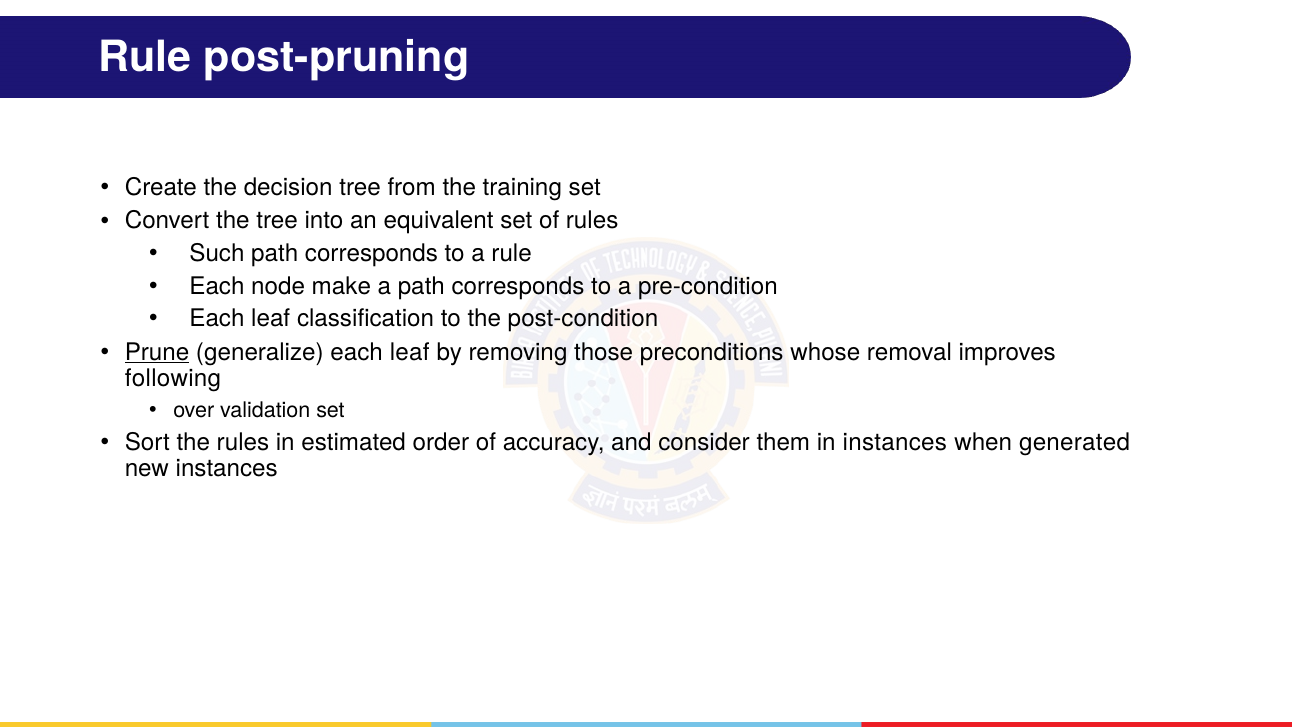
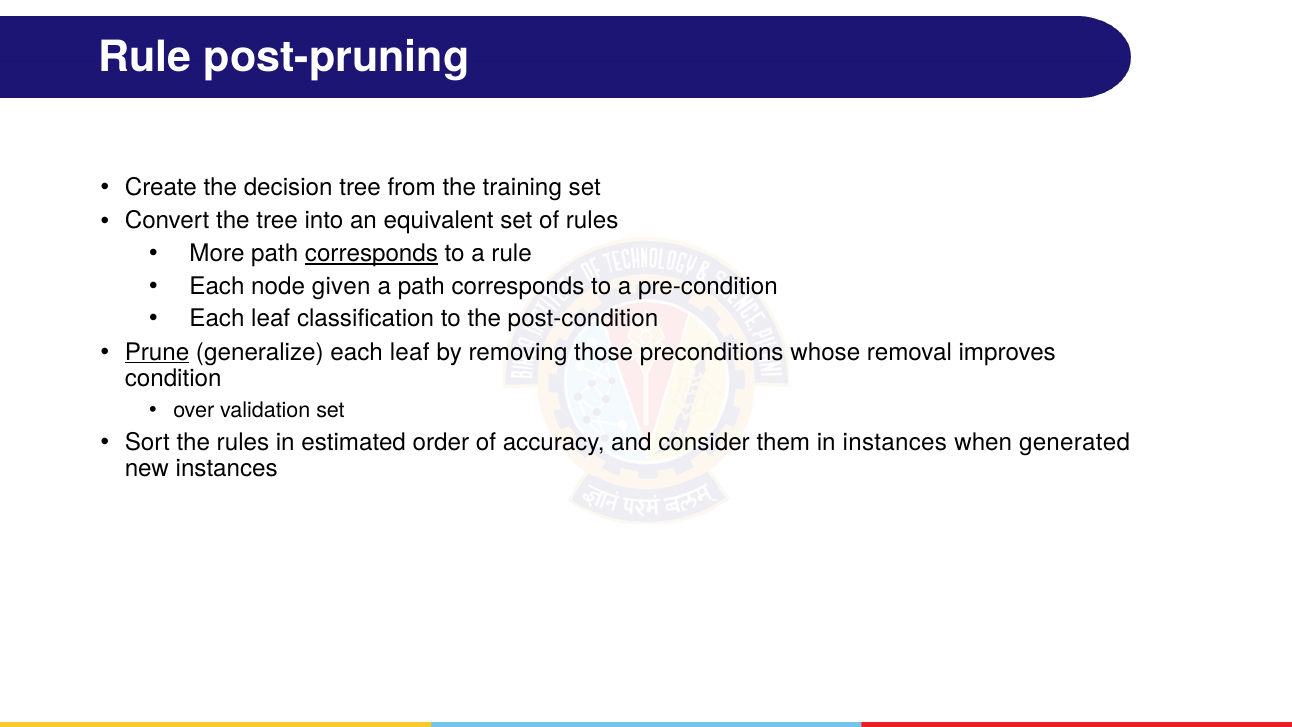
Such: Such -> More
corresponds at (371, 253) underline: none -> present
make: make -> given
following: following -> condition
